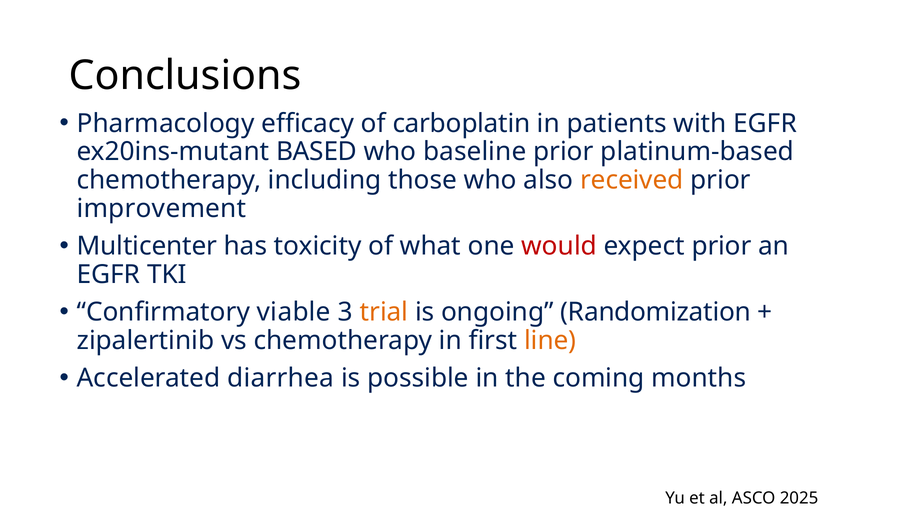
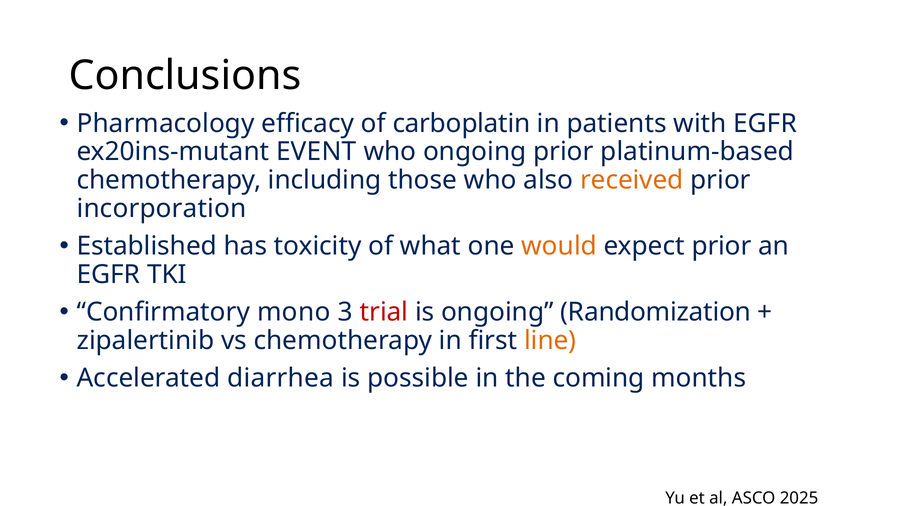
BASED: BASED -> EVENT
who baseline: baseline -> ongoing
improvement: improvement -> incorporation
Multicenter: Multicenter -> Established
would colour: red -> orange
viable: viable -> mono
trial colour: orange -> red
